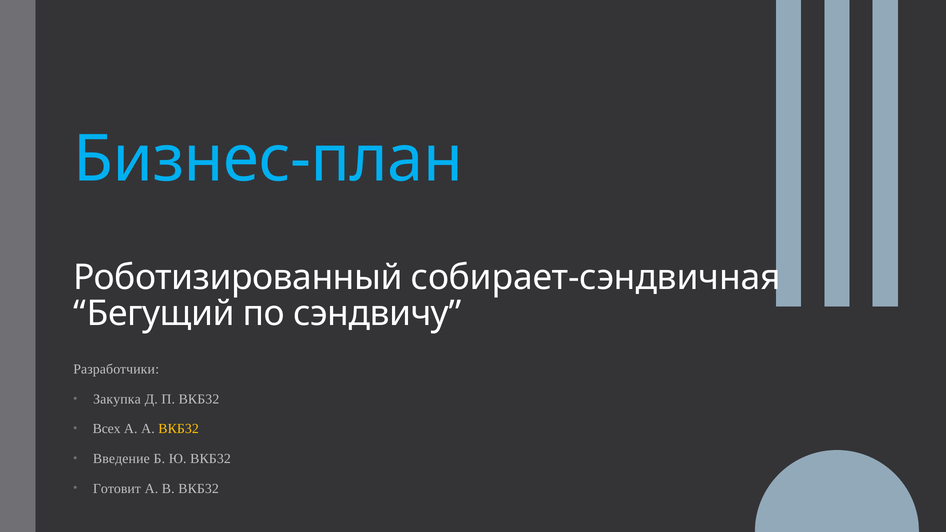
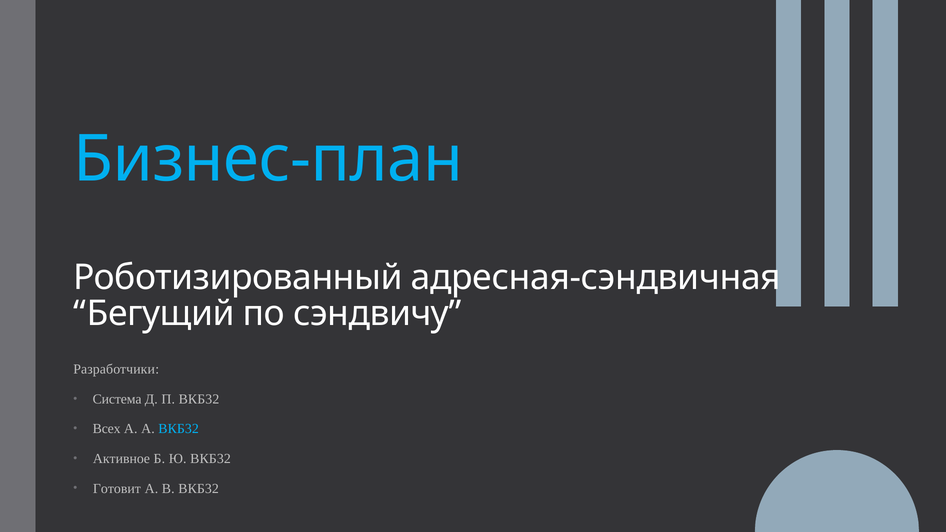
собирает-сэндвичная: собирает-сэндвичная -> адресная-сэндвичная
Закупка: Закупка -> Система
ВКБ32 at (179, 429) colour: yellow -> light blue
Введение: Введение -> Активное
